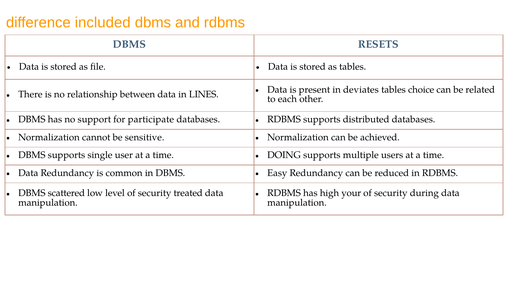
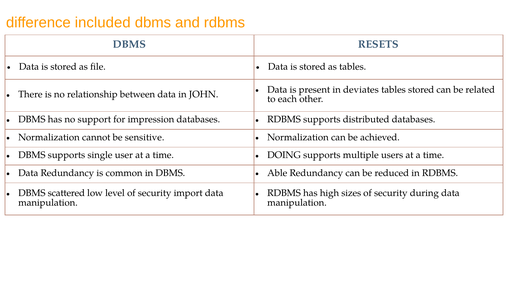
tables choice: choice -> stored
LINES: LINES -> JOHN
participate: participate -> impression
Easy: Easy -> Able
treated: treated -> import
your: your -> sizes
